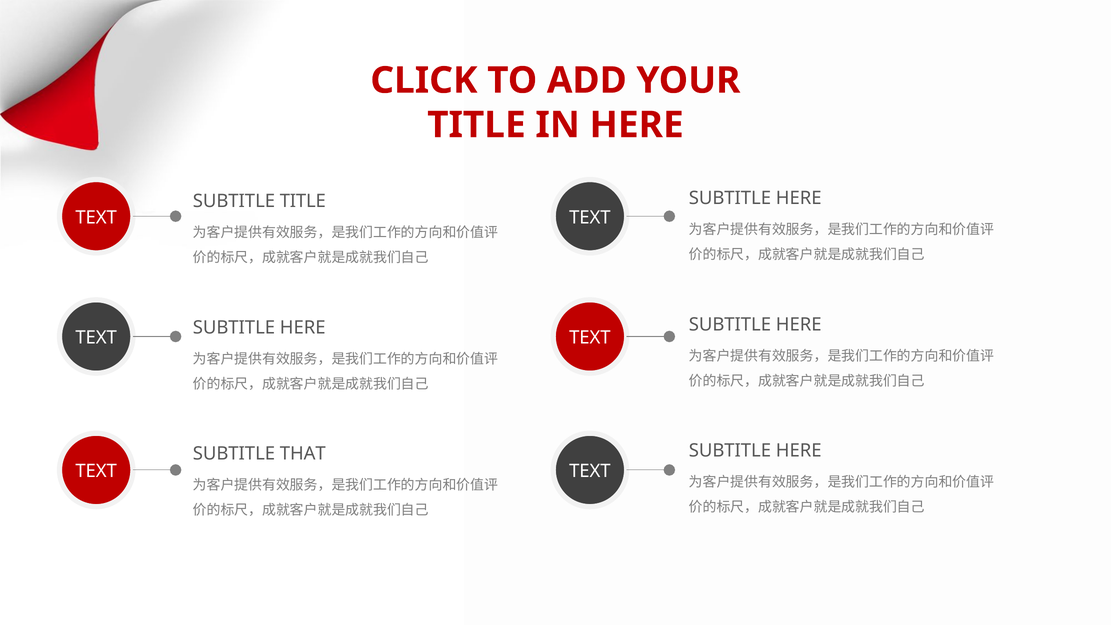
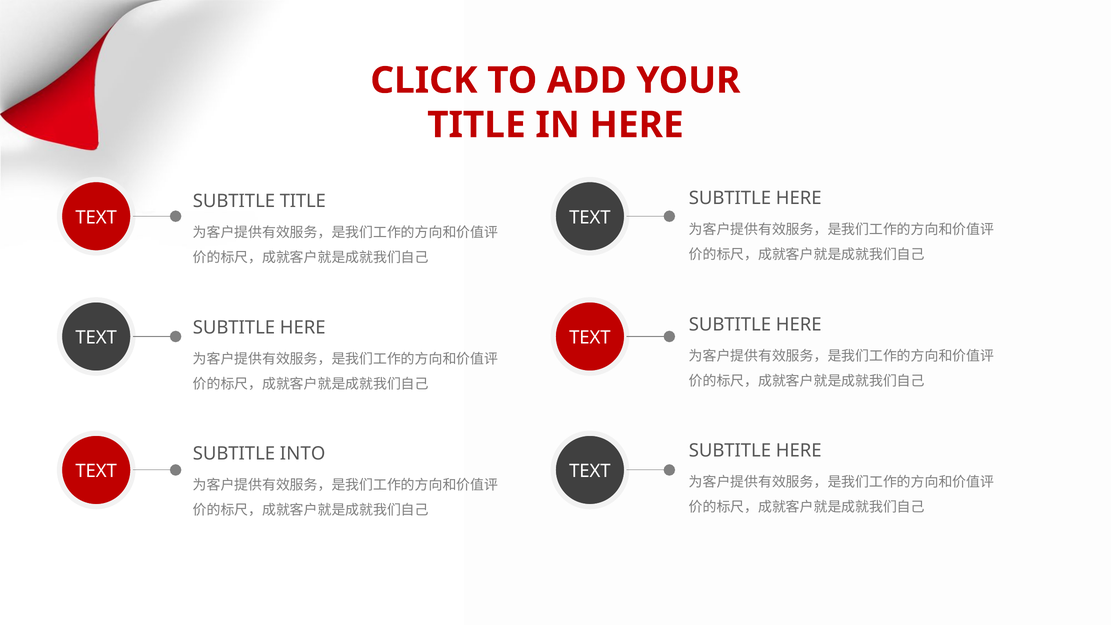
THAT: THAT -> INTO
